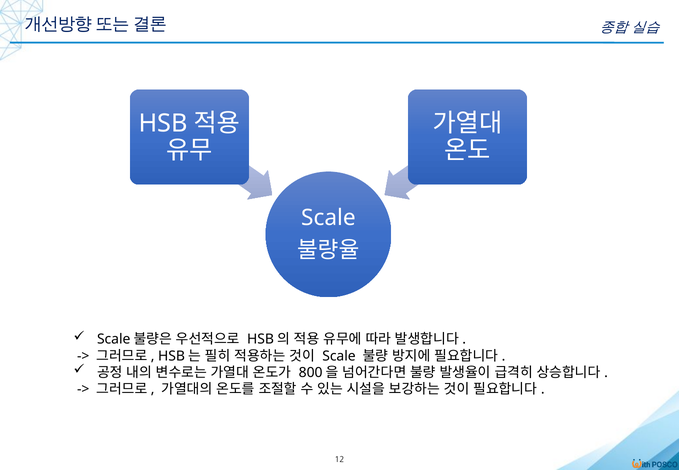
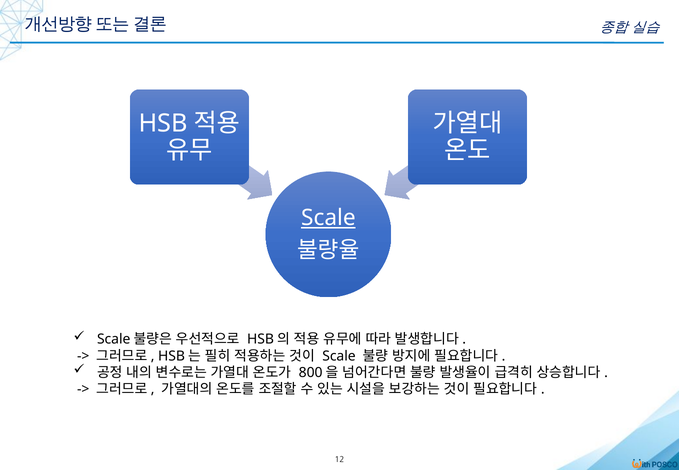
Scale at (328, 218) underline: none -> present
